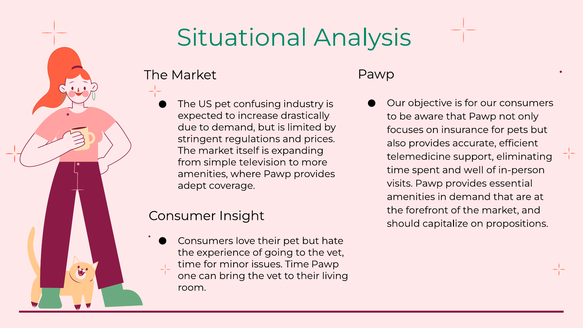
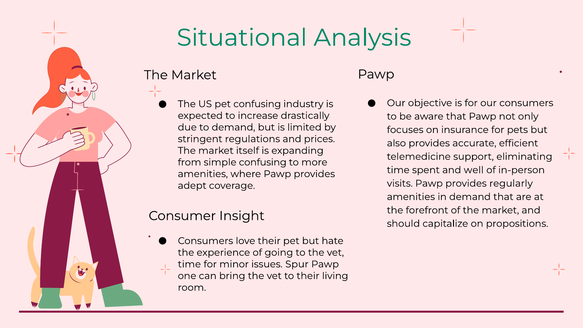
simple television: television -> confusing
essential: essential -> regularly
issues Time: Time -> Spur
